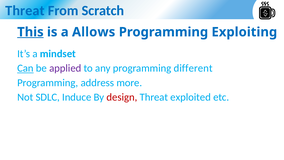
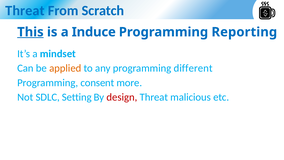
Allows: Allows -> Induce
Exploiting: Exploiting -> Reporting
Can underline: present -> none
applied colour: purple -> orange
address: address -> consent
Induce: Induce -> Setting
exploited: exploited -> malicious
